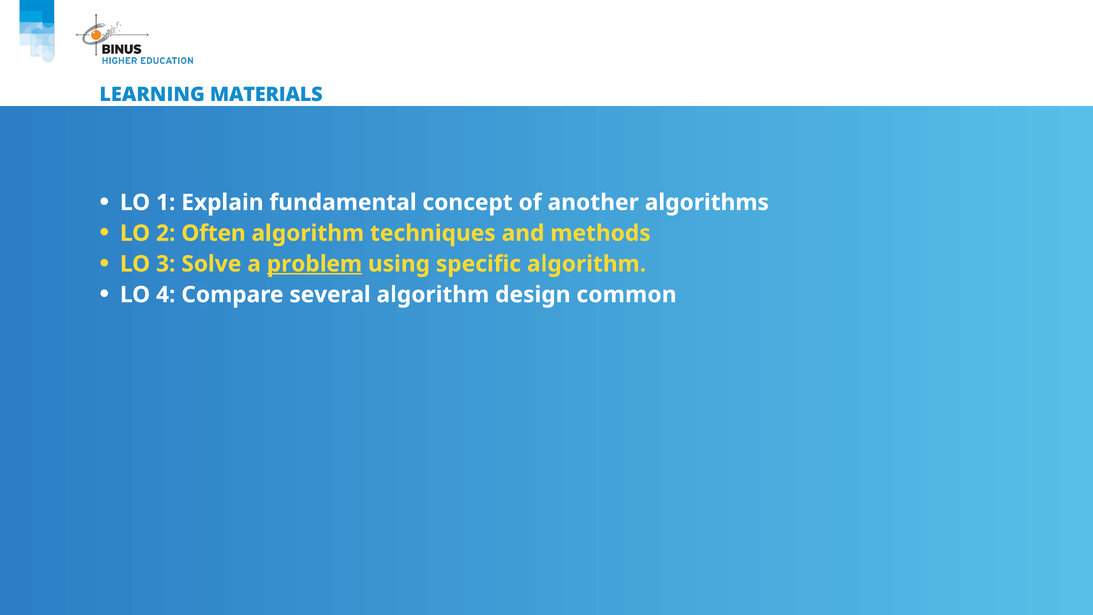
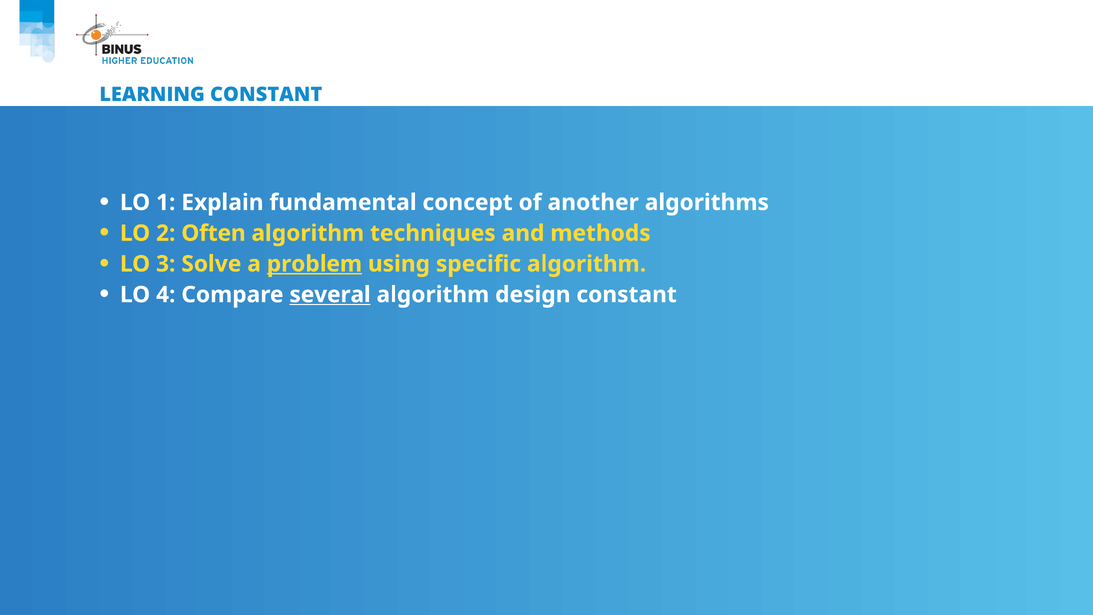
LEARNING MATERIALS: MATERIALS -> CONSTANT
several underline: none -> present
design common: common -> constant
